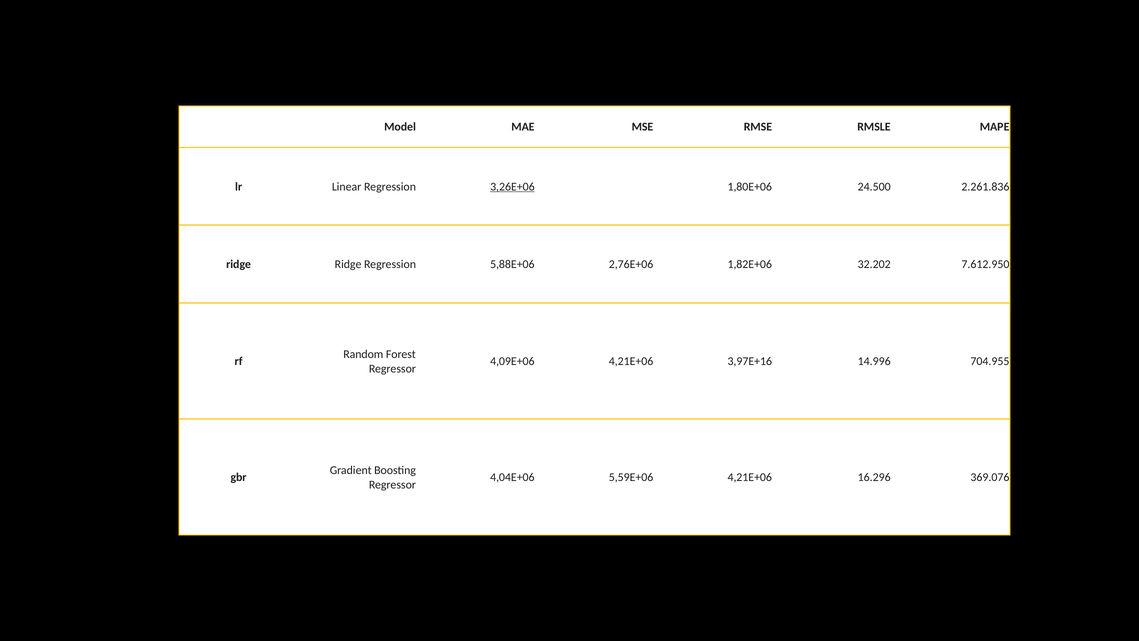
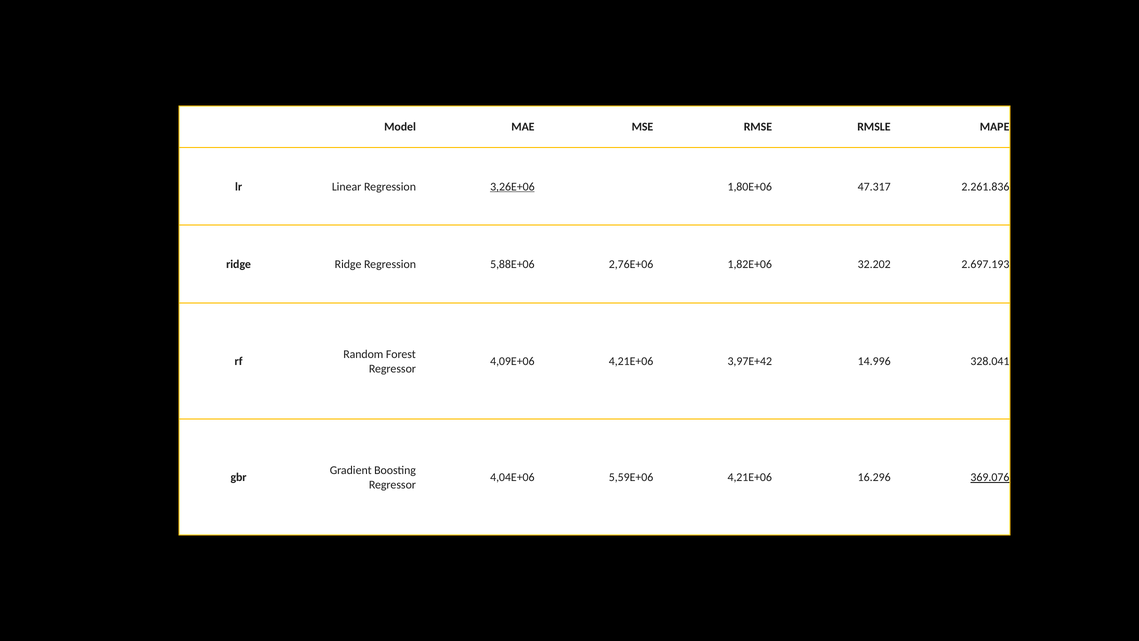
24.500: 24.500 -> 47.317
7.612.950: 7.612.950 -> 2.697.193
3,97E+16: 3,97E+16 -> 3,97E+42
704.955: 704.955 -> 328.041
369.076 underline: none -> present
